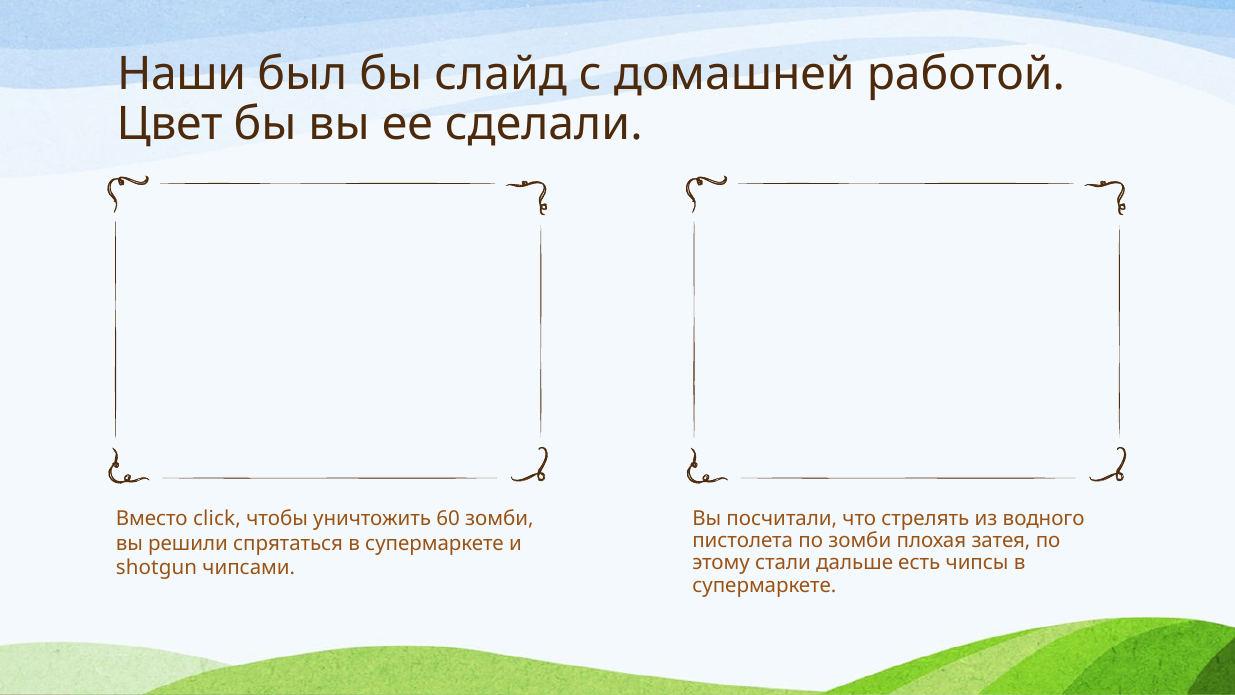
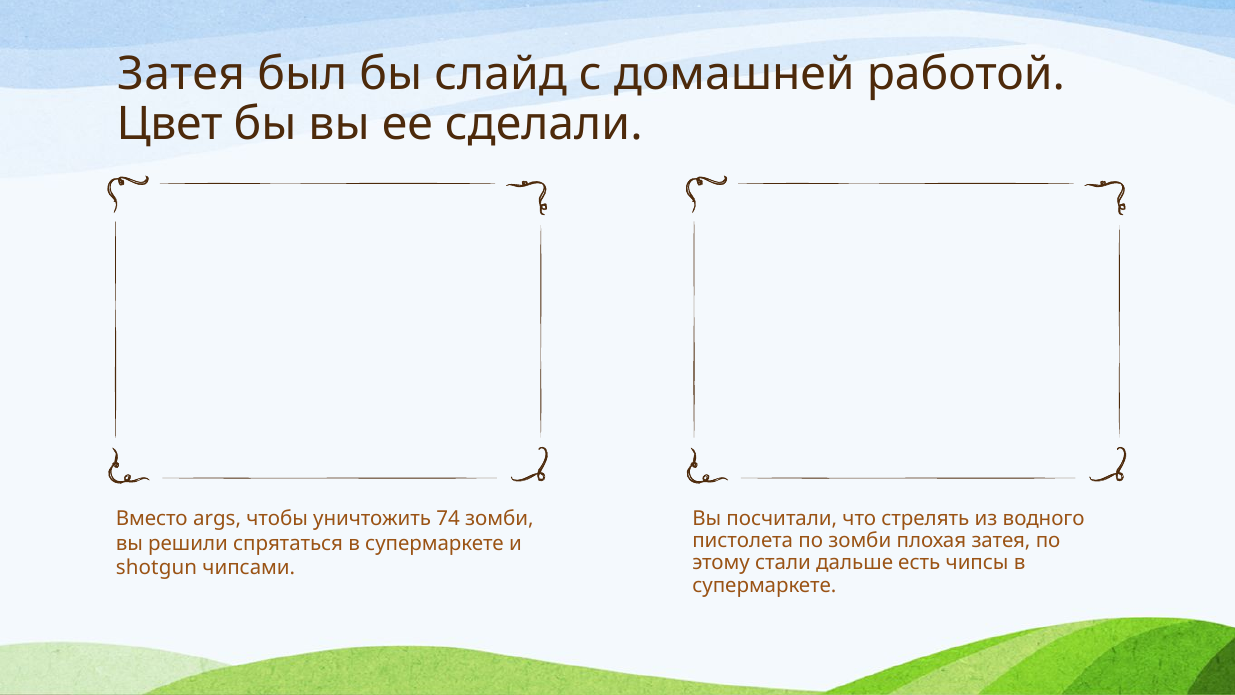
Наши at (182, 74): Наши -> Затея
click: click -> args
60: 60 -> 74
